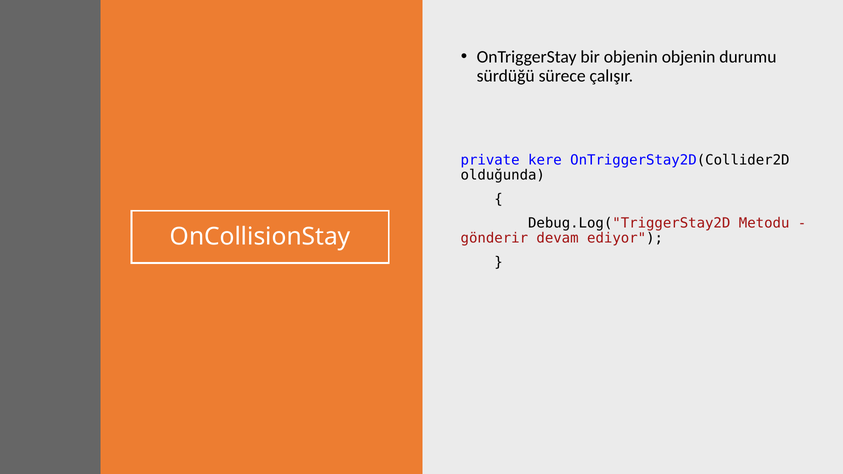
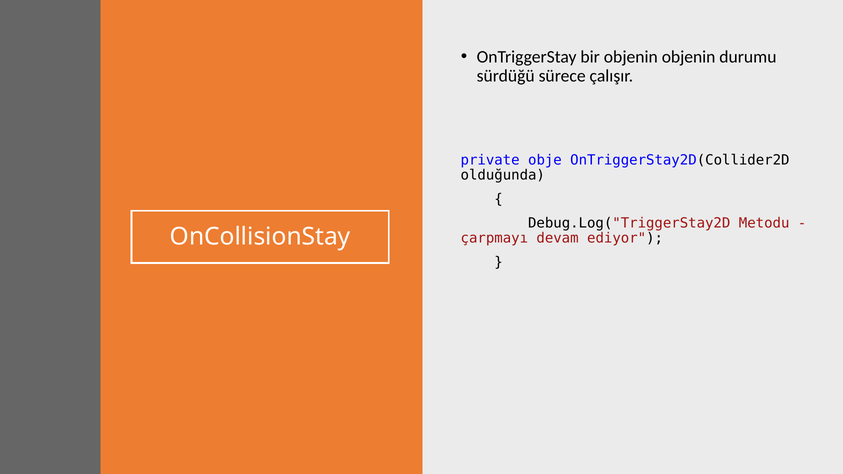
kere: kere -> obje
gönderir: gönderir -> çarpmayı
